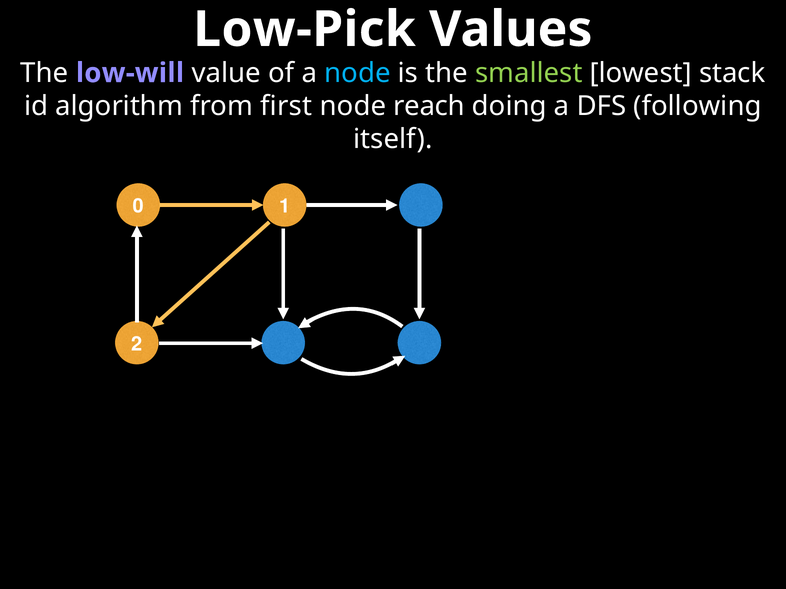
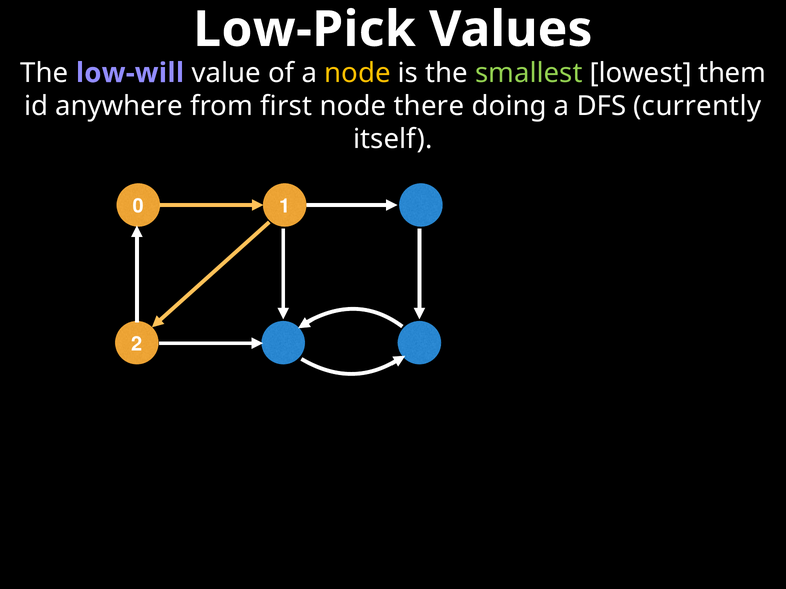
node at (357, 73) colour: light blue -> yellow
stack: stack -> them
algorithm: algorithm -> anywhere
reach: reach -> there
following: following -> currently
